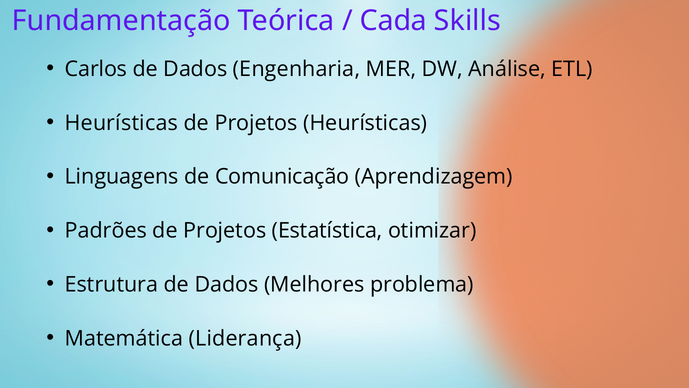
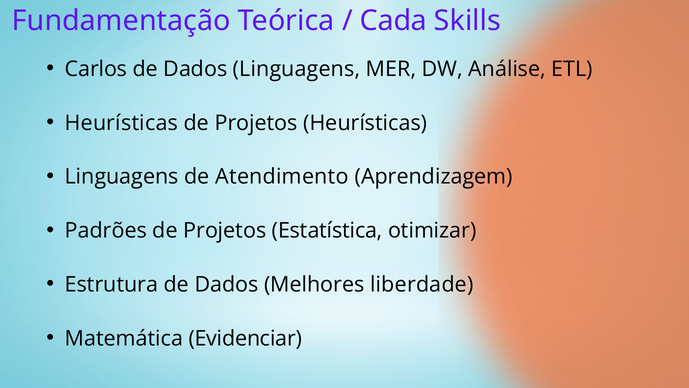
Dados Engenharia: Engenharia -> Linguagens
Comunicação: Comunicação -> Atendimento
problema: problema -> liberdade
Liderança: Liderança -> Evidenciar
